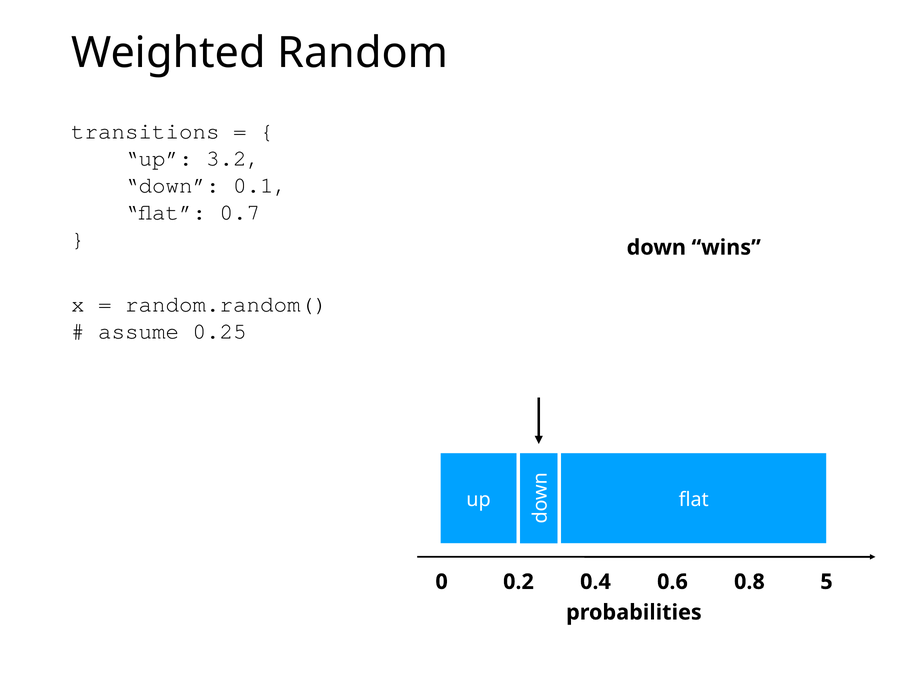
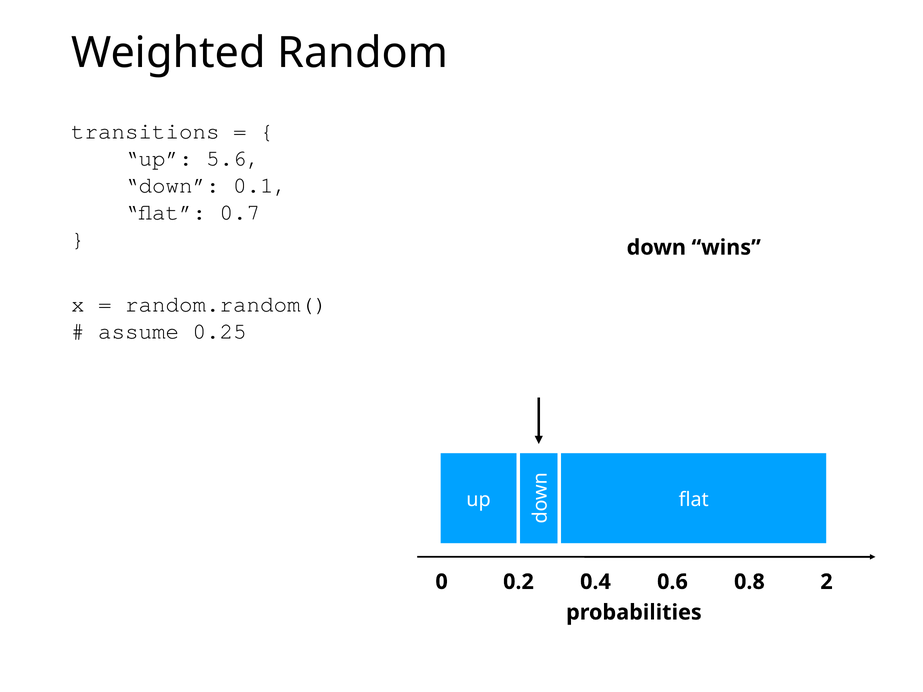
3.2: 3.2 -> 5.6
5: 5 -> 2
